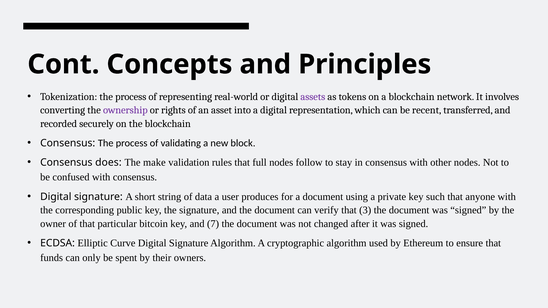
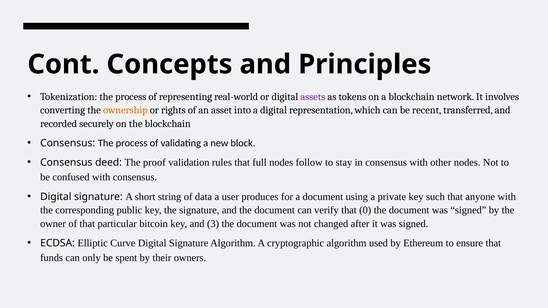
ownership colour: purple -> orange
does: does -> deed
make: make -> proof
3: 3 -> 0
7: 7 -> 3
